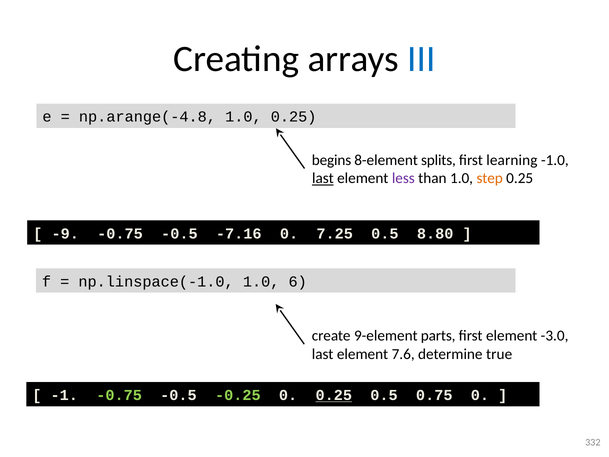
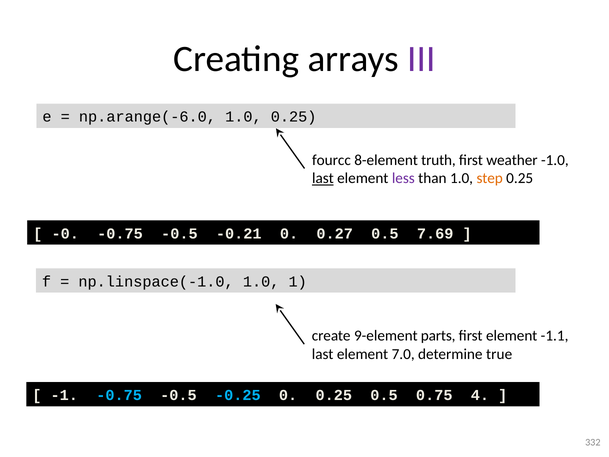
III colour: blue -> purple
np.arange(-4.8: np.arange(-4.8 -> np.arange(-6.0
begins: begins -> fourcc
splits: splits -> truth
learning: learning -> weather
-9: -9 -> -0
-7.16: -7.16 -> -0.21
7.25: 7.25 -> 0.27
8.80: 8.80 -> 7.69
6: 6 -> 1
-3.0: -3.0 -> -1.1
7.6: 7.6 -> 7.0
-0.75 at (119, 395) colour: light green -> light blue
-0.25 colour: light green -> light blue
0.25 at (334, 395) underline: present -> none
0.75 0: 0 -> 4
